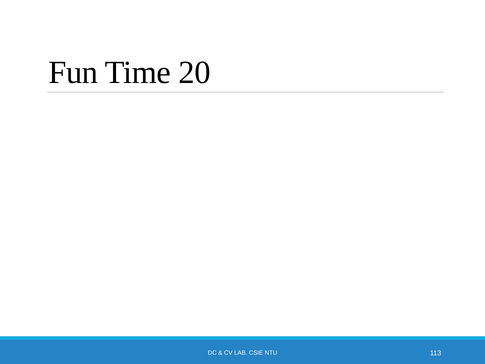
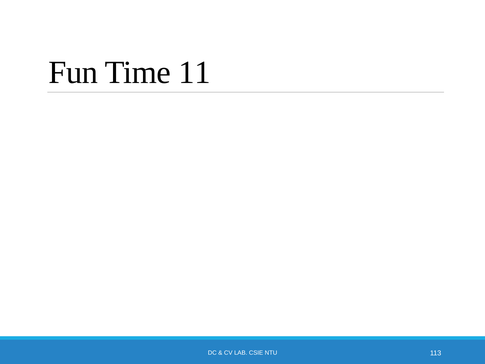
20: 20 -> 11
